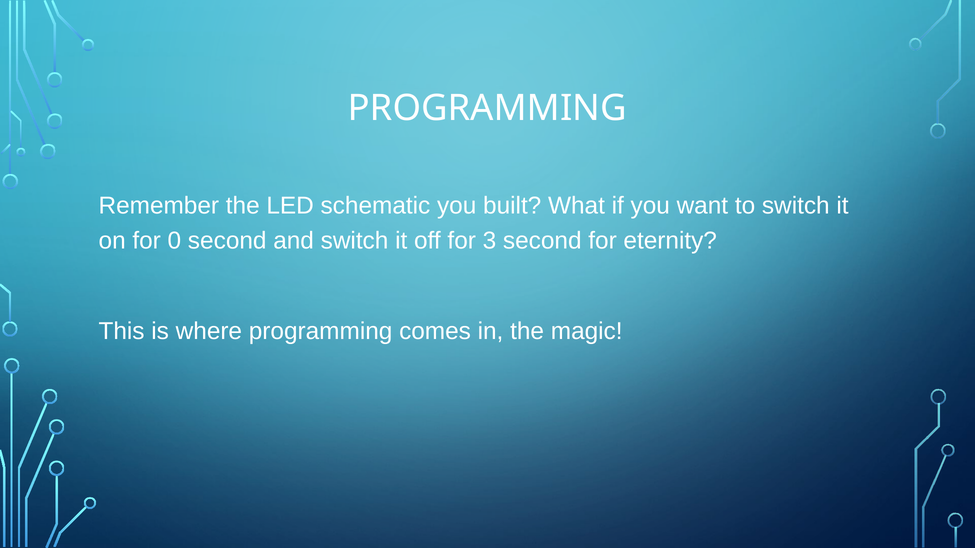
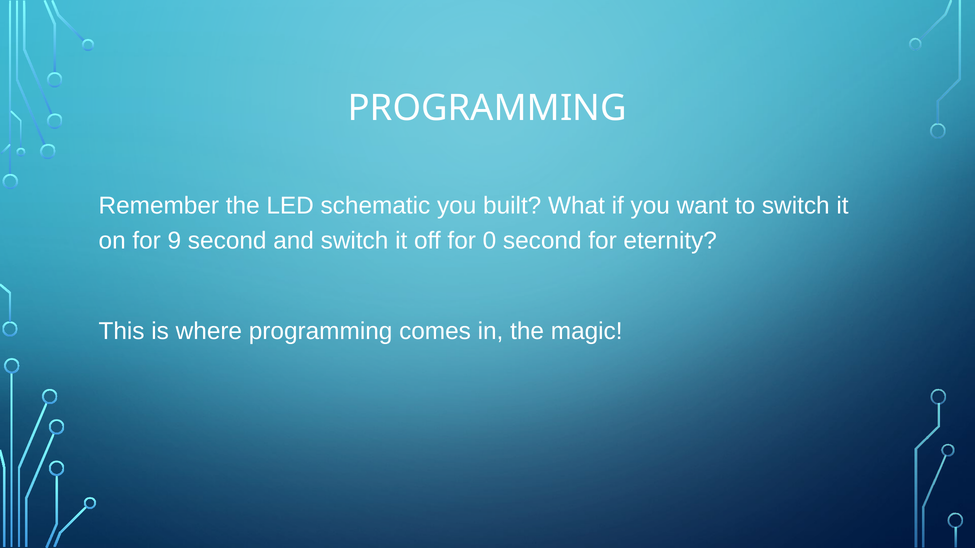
0: 0 -> 9
3: 3 -> 0
